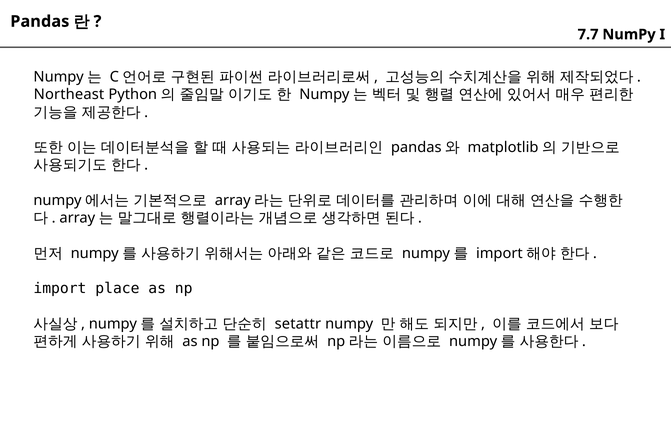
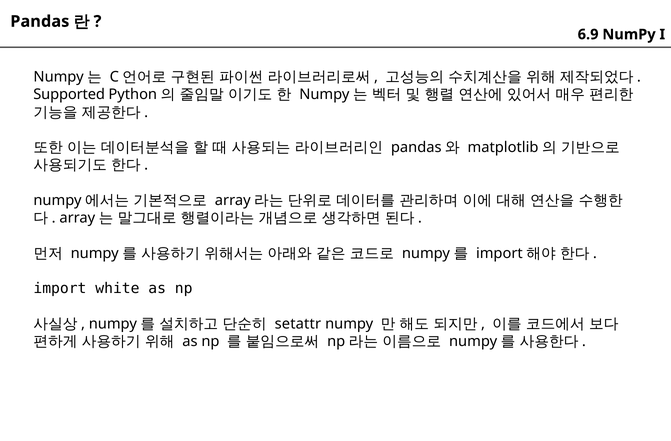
7.7: 7.7 -> 6.9
Northeast: Northeast -> Supported
place: place -> white
